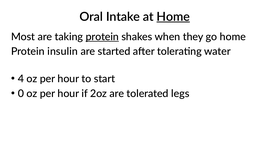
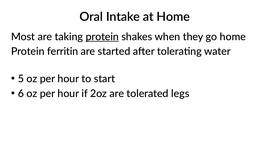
Home at (173, 17) underline: present -> none
insulin: insulin -> ferritin
4: 4 -> 5
0: 0 -> 6
